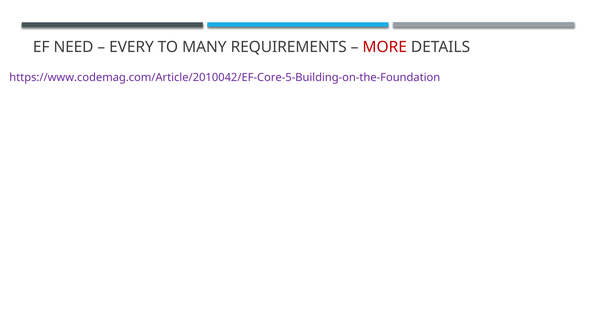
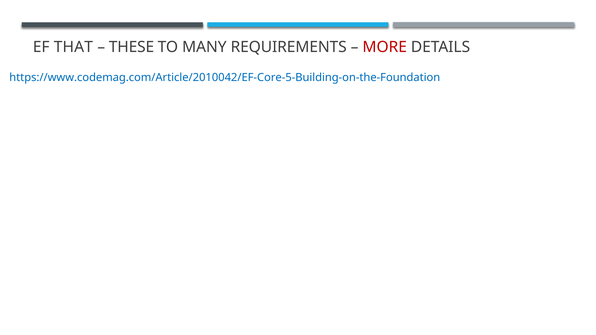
NEED: NEED -> THAT
EVERY: EVERY -> THESE
https://www.codemag.com/Article/2010042/EF-Core-5-Building-on-the-Foundation colour: purple -> blue
